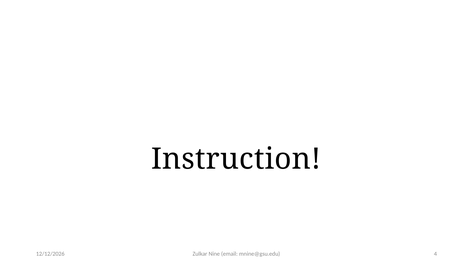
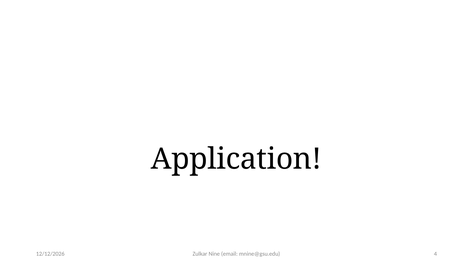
Instruction: Instruction -> Application
